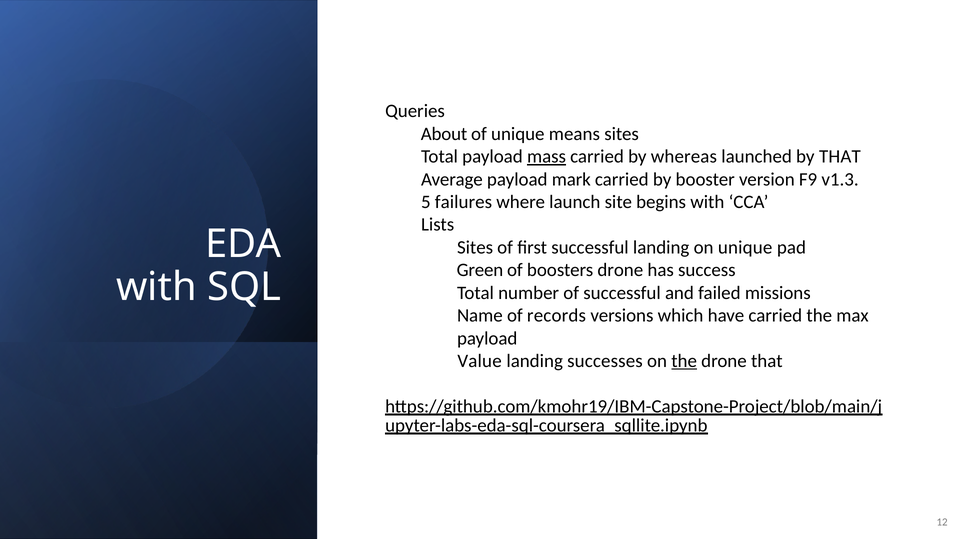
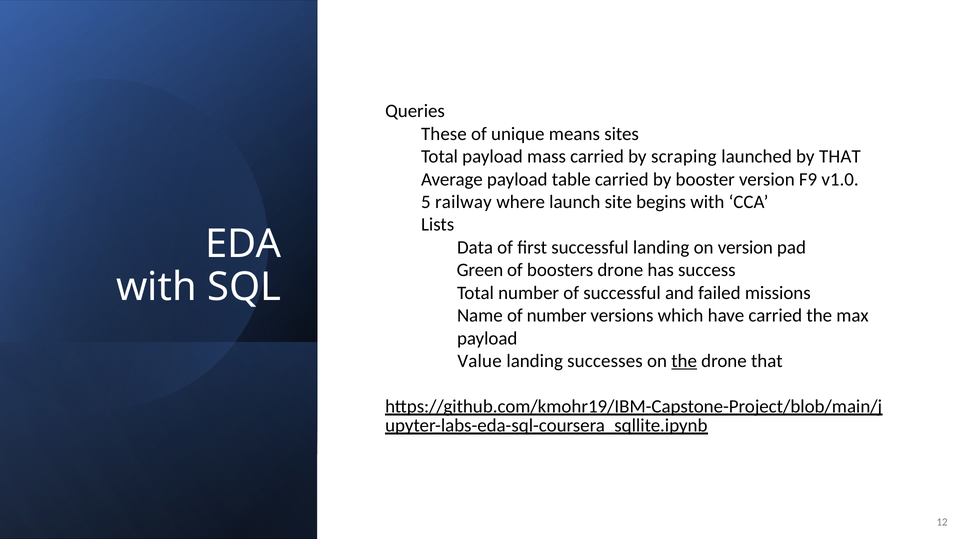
About: About -> These
mass underline: present -> none
whereas: whereas -> scraping
mark: mark -> table
v1.3: v1.3 -> v1.0
failures: failures -> railway
Sites at (475, 247): Sites -> Data
on unique: unique -> version
of records: records -> number
